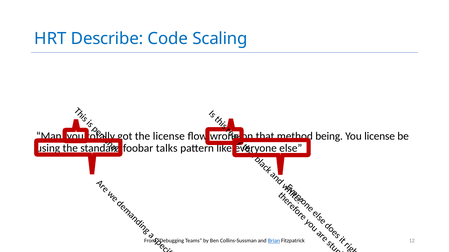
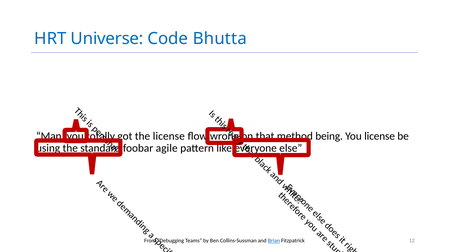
Describe: Describe -> Universe
Scaling: Scaling -> Bhutta
talks: talks -> agile
